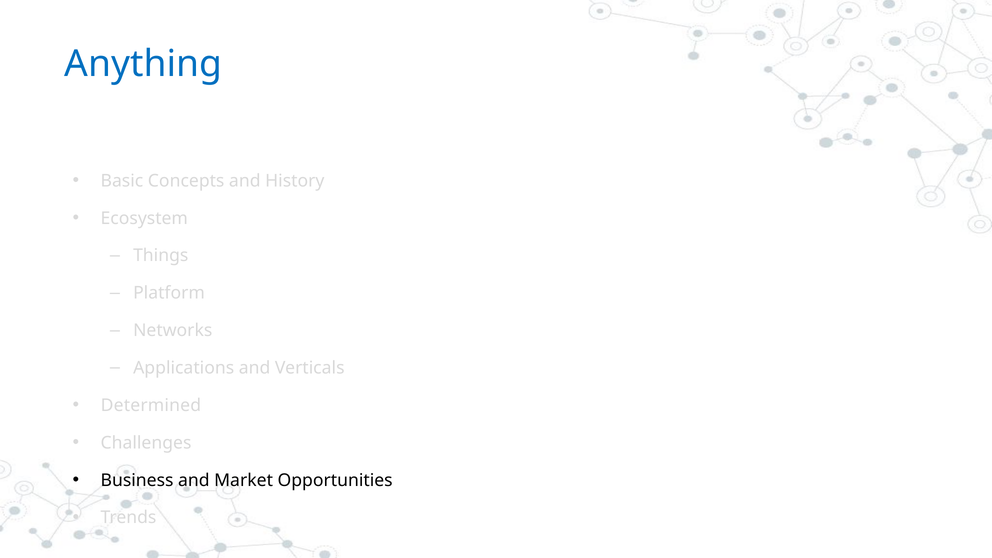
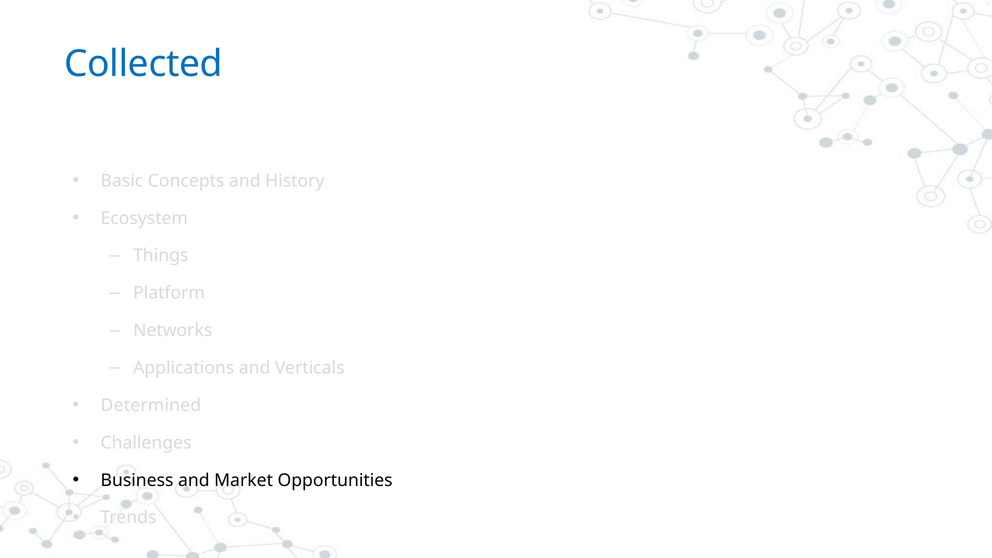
Anything: Anything -> Collected
